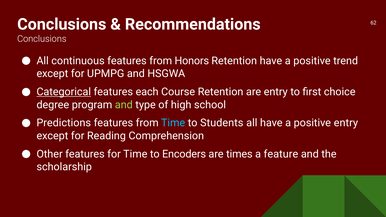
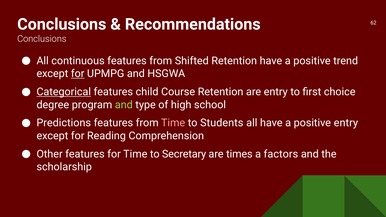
Honors: Honors -> Shifted
for at (78, 74) underline: none -> present
each: each -> child
Time at (173, 123) colour: light blue -> pink
Encoders: Encoders -> Secretary
feature: feature -> factors
